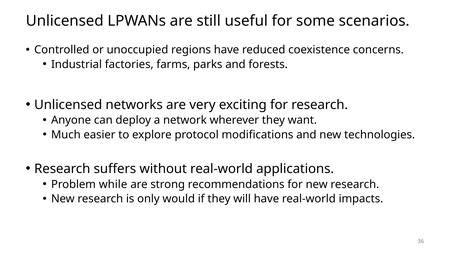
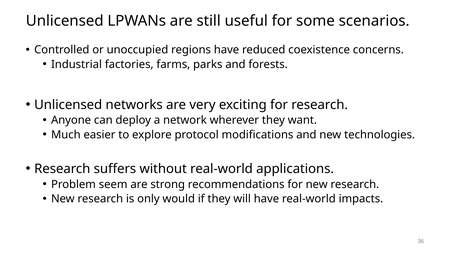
while: while -> seem
